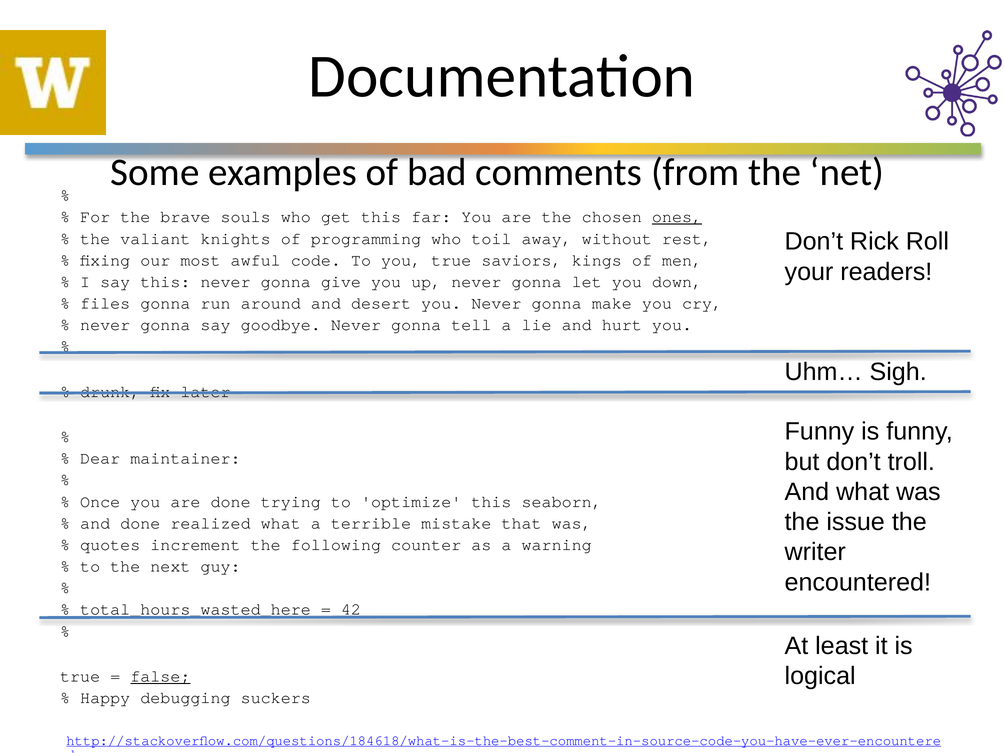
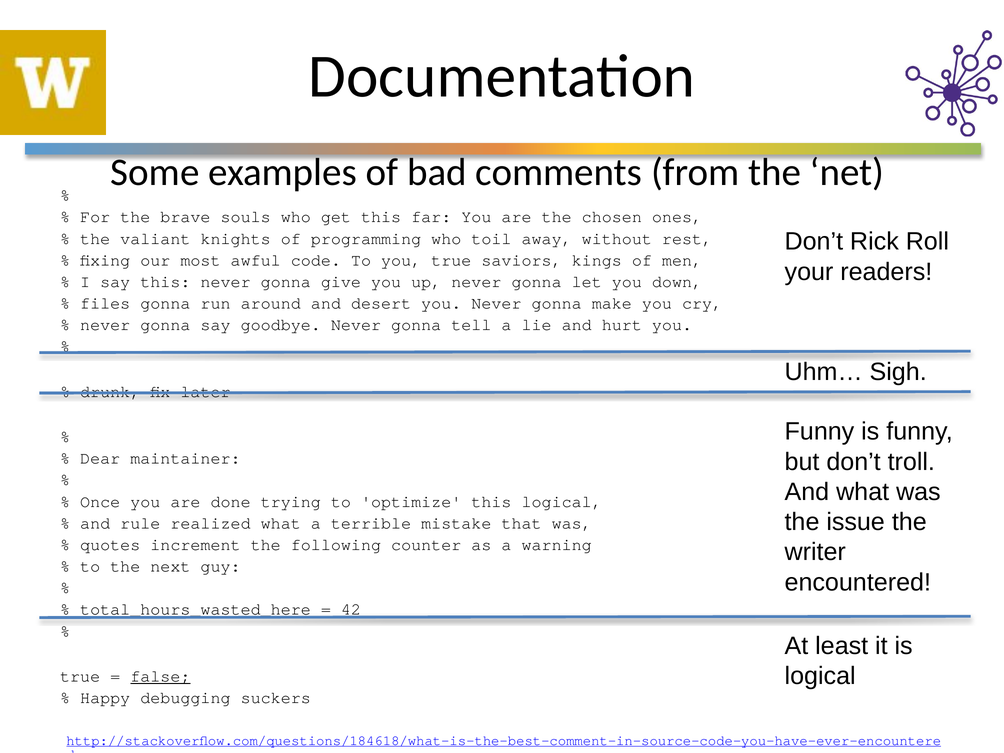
ones underline: present -> none
this seaborn: seaborn -> logical
and done: done -> rule
